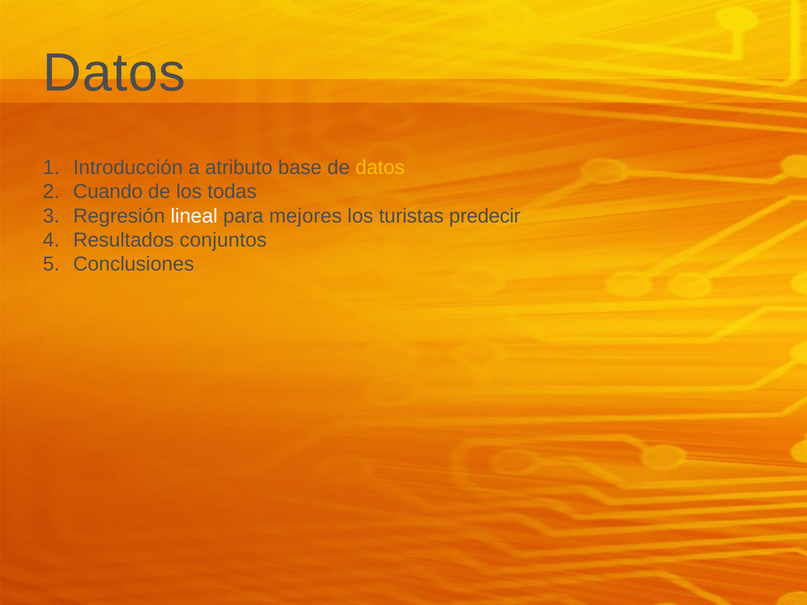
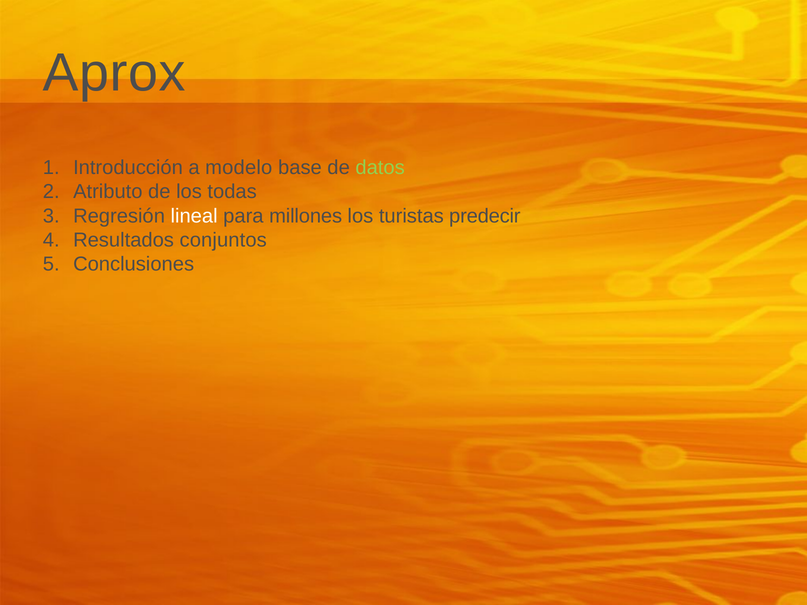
Datos at (114, 73): Datos -> Aprox
atributo: atributo -> modelo
datos at (380, 168) colour: yellow -> light green
Cuando: Cuando -> Atributo
mejores: mejores -> millones
